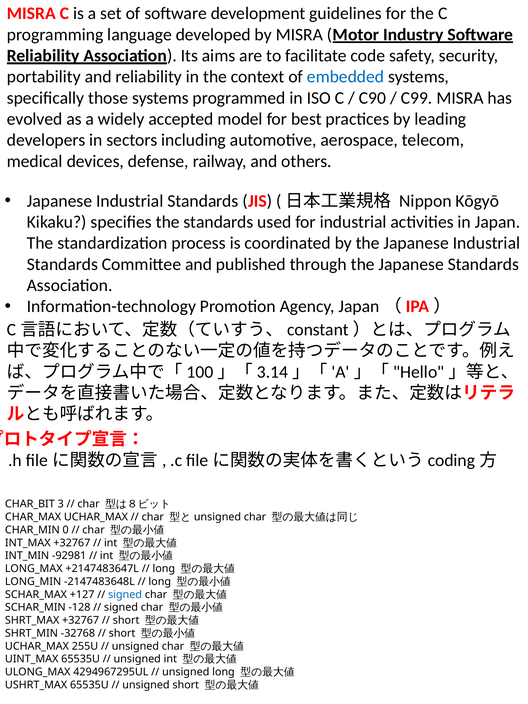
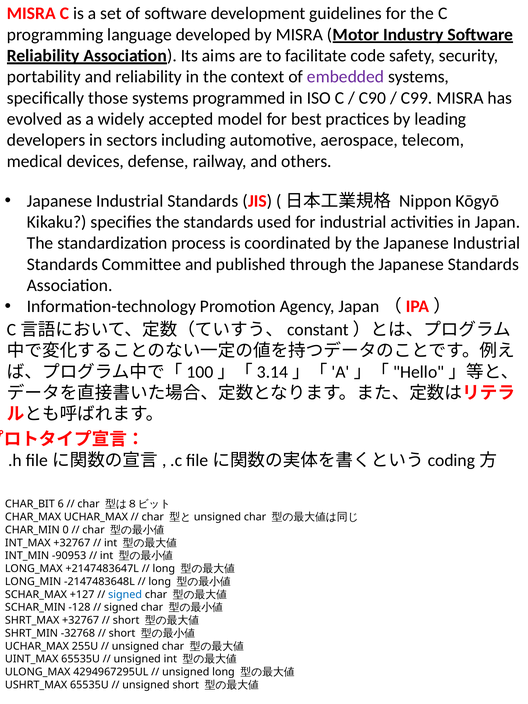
embedded colour: blue -> purple
3: 3 -> 6
-92981: -92981 -> -90953
